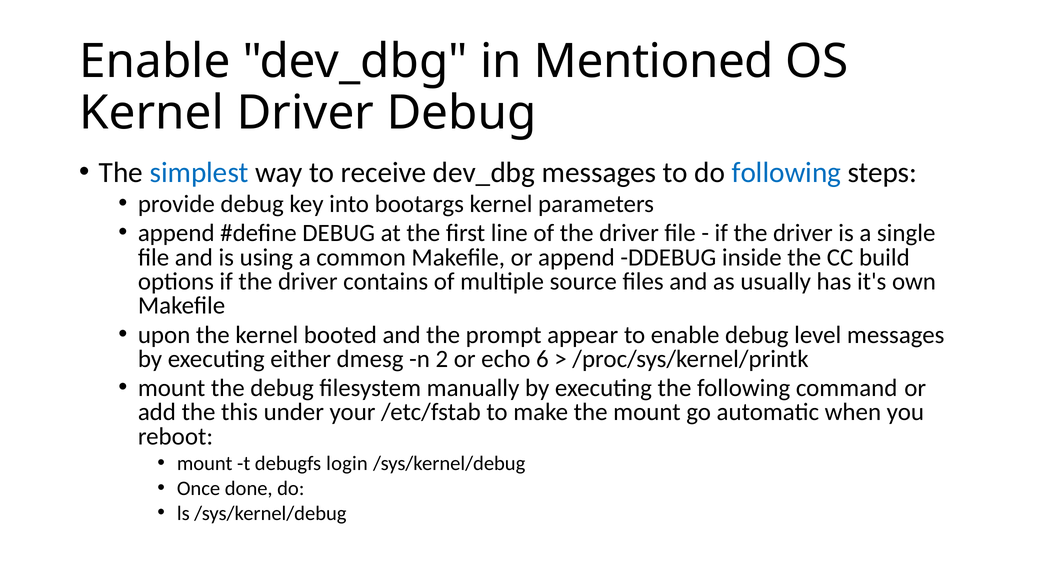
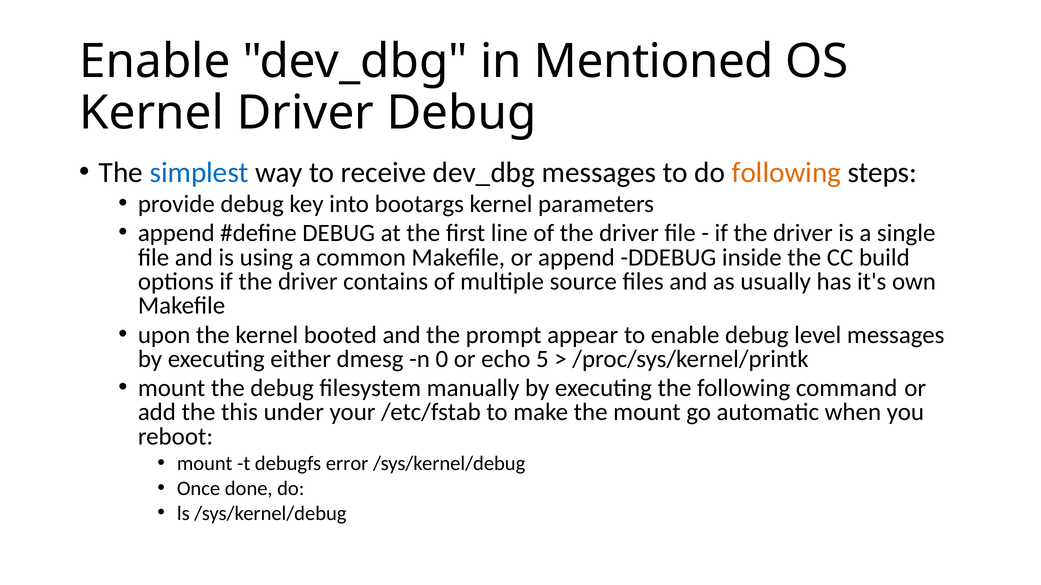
following at (786, 173) colour: blue -> orange
2: 2 -> 0
6: 6 -> 5
login: login -> error
